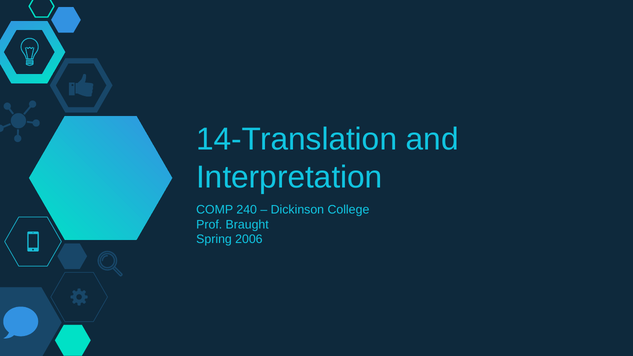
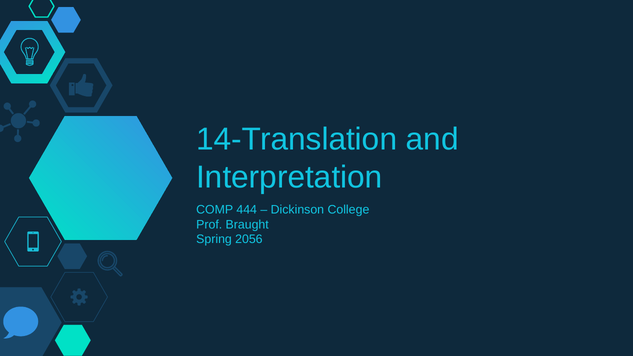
240: 240 -> 444
2006: 2006 -> 2056
